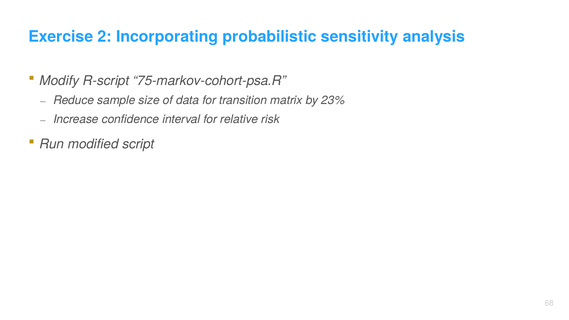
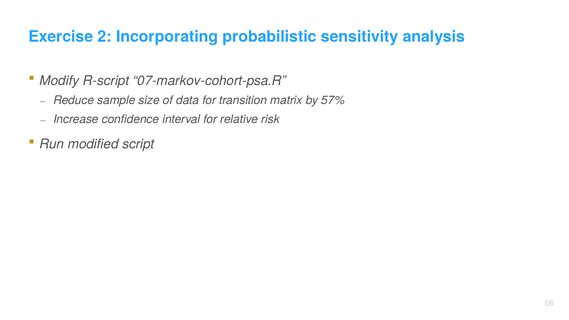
75-markov-cohort-psa.R: 75-markov-cohort-psa.R -> 07-markov-cohort-psa.R
23%: 23% -> 57%
